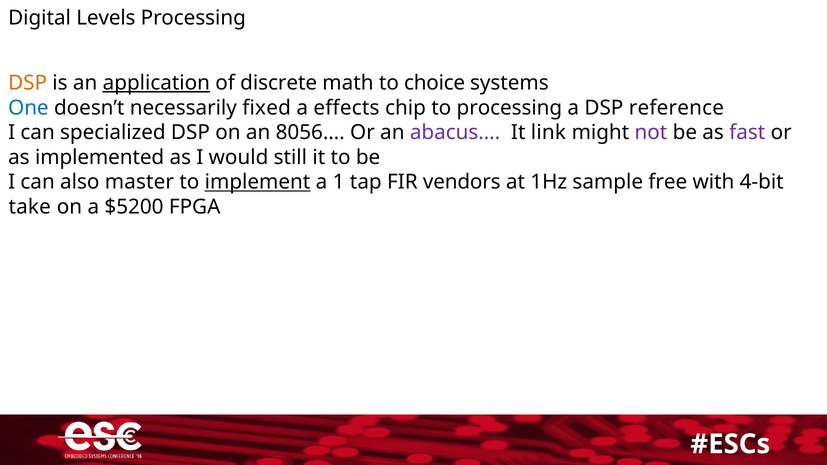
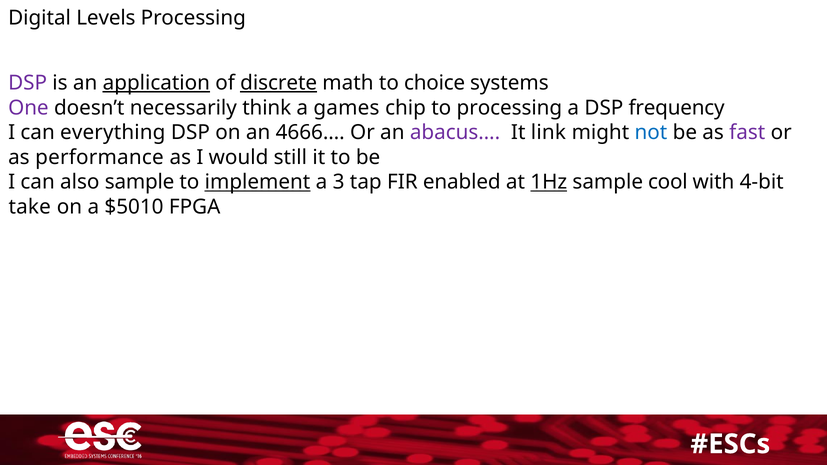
DSP at (28, 83) colour: orange -> purple
discrete underline: none -> present
One colour: blue -> purple
fixed: fixed -> think
effects: effects -> games
reference: reference -> frequency
specialized: specialized -> everything
8056…: 8056… -> 4666…
not colour: purple -> blue
implemented: implemented -> performance
also master: master -> sample
1: 1 -> 3
vendors: vendors -> enabled
1Hz underline: none -> present
free: free -> cool
$5200: $5200 -> $5010
